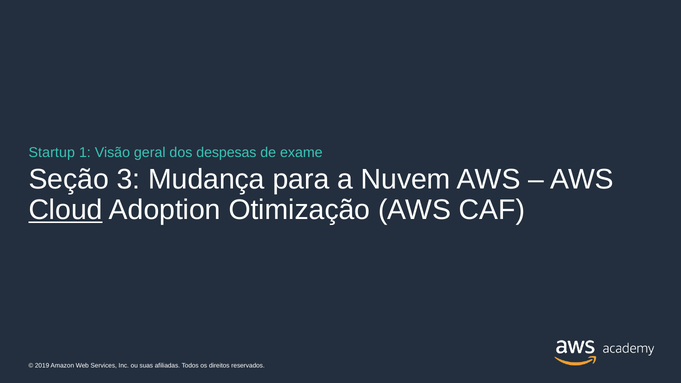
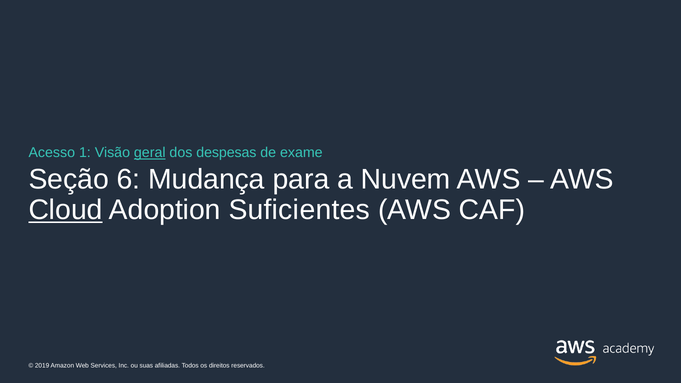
Startup: Startup -> Acesso
geral underline: none -> present
3: 3 -> 6
Otimização: Otimização -> Suficientes
